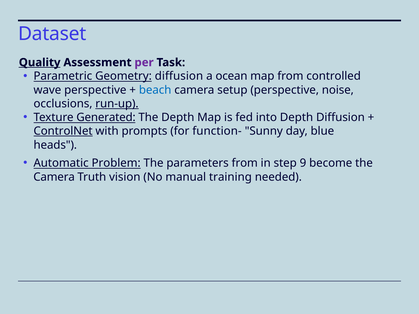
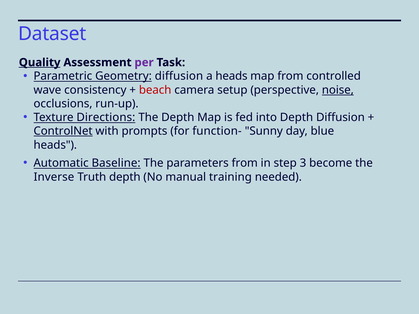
a ocean: ocean -> heads
wave perspective: perspective -> consistency
beach colour: blue -> red
noise underline: none -> present
run-up underline: present -> none
Generated: Generated -> Directions
Problem: Problem -> Baseline
9: 9 -> 3
Camera at (54, 177): Camera -> Inverse
Truth vision: vision -> depth
